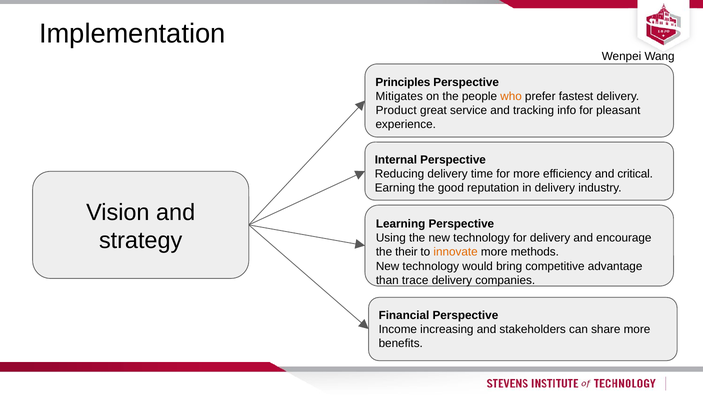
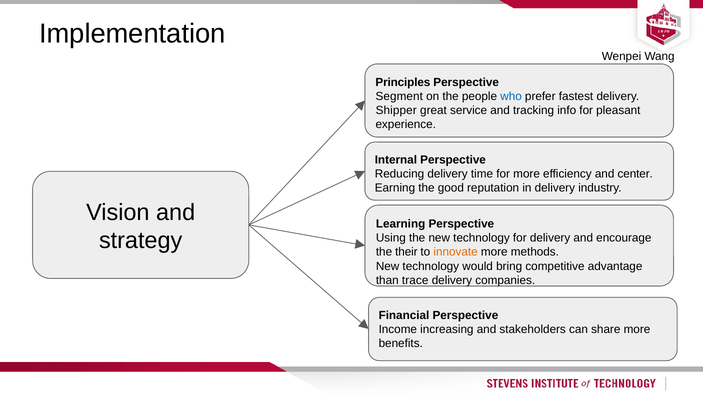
Mitigates: Mitigates -> Segment
who colour: orange -> blue
Product: Product -> Shipper
critical: critical -> center
